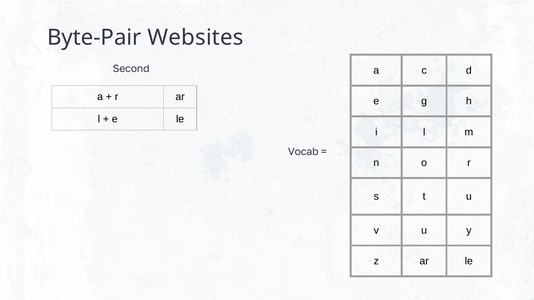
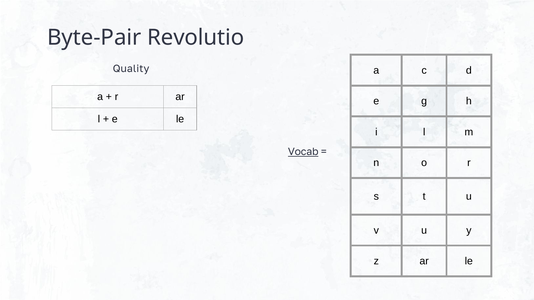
Websites: Websites -> Revolutio
Second: Second -> Quality
Vocab underline: none -> present
